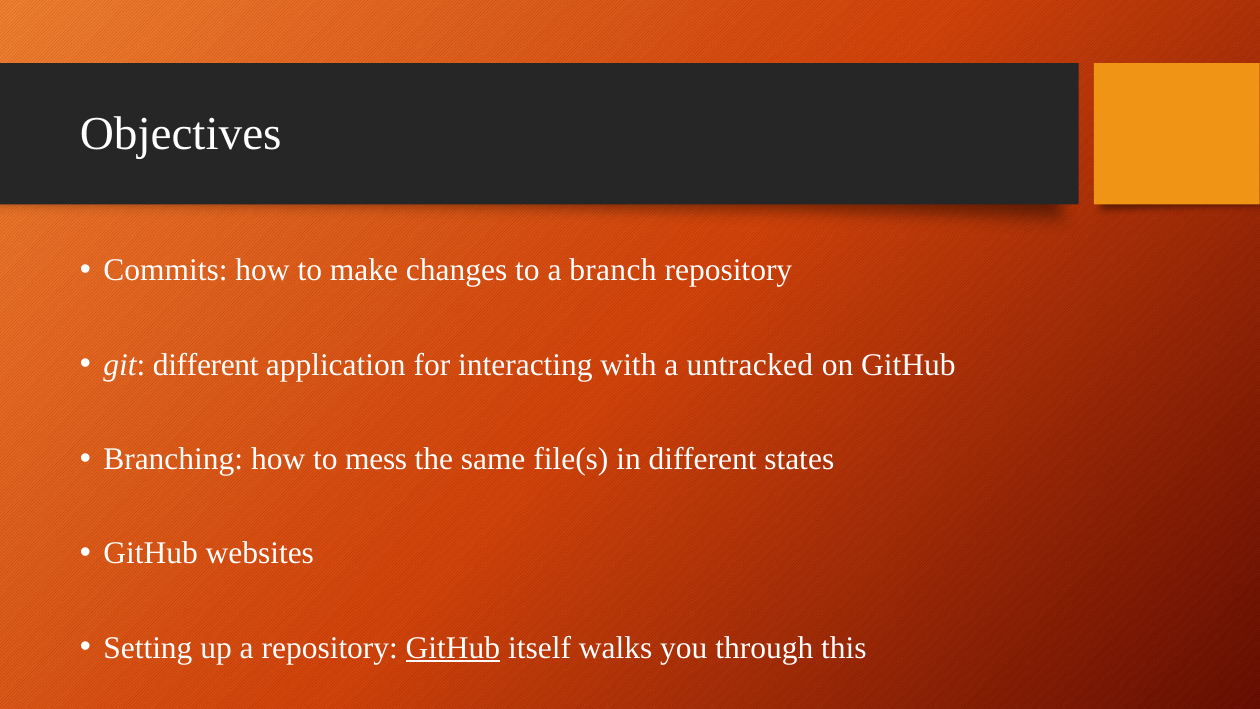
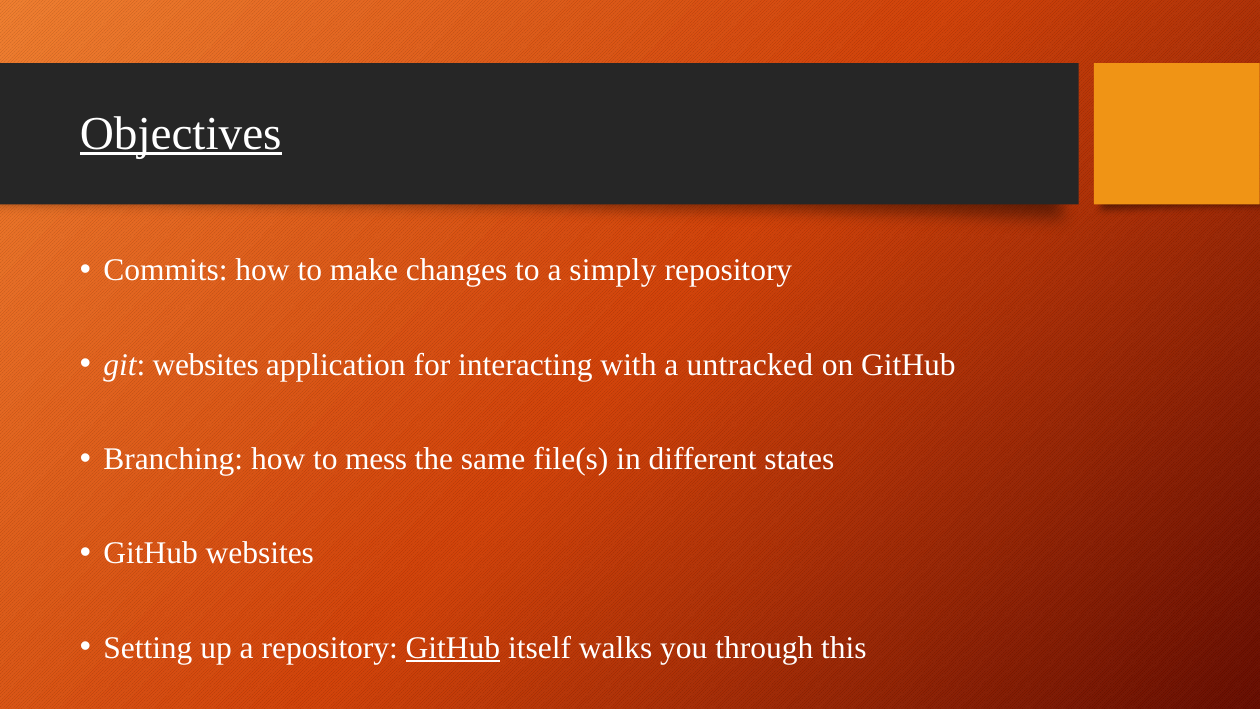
Objectives underline: none -> present
branch: branch -> simply
git different: different -> websites
